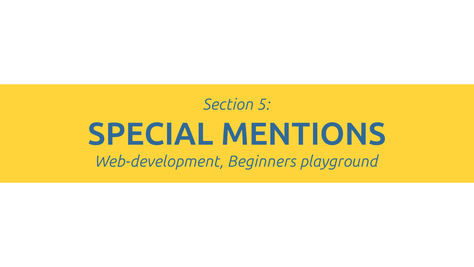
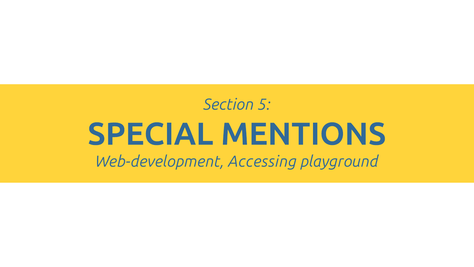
Beginners: Beginners -> Accessing
